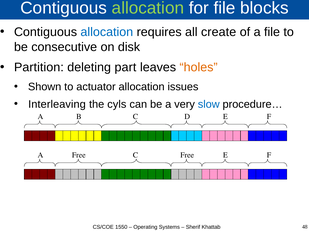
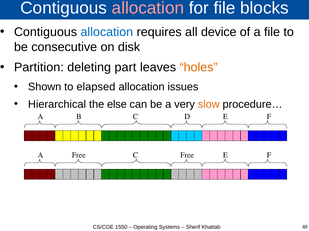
allocation at (148, 8) colour: light green -> pink
create: create -> device
actuator: actuator -> elapsed
Interleaving: Interleaving -> Hierarchical
cyls: cyls -> else
slow colour: blue -> orange
